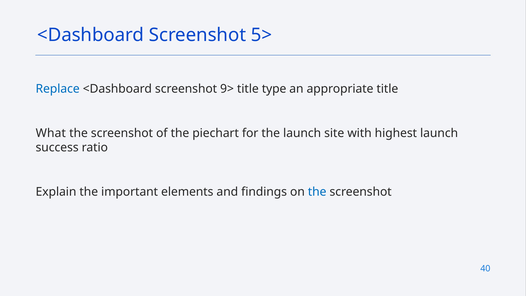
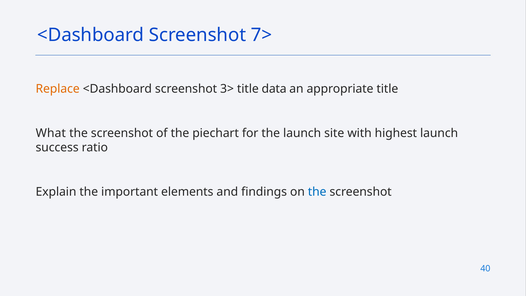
5>: 5> -> 7>
Replace colour: blue -> orange
9>: 9> -> 3>
type: type -> data
